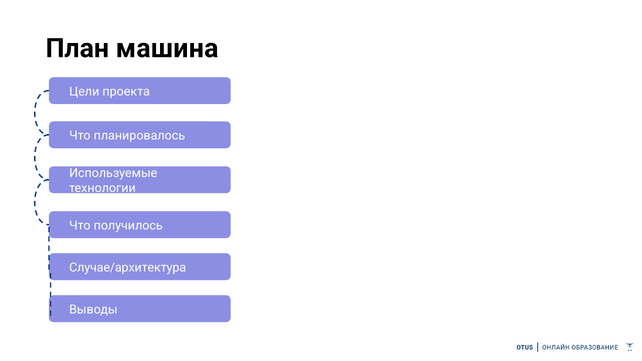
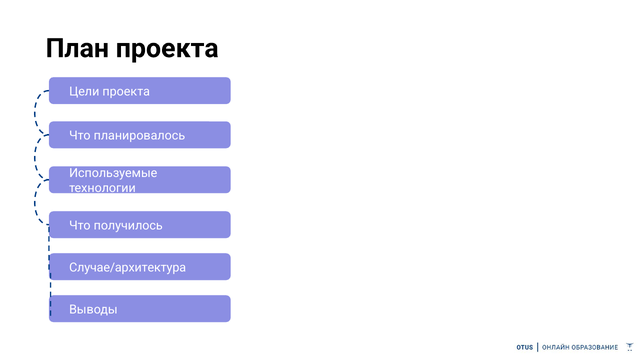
План машина: машина -> проекта
